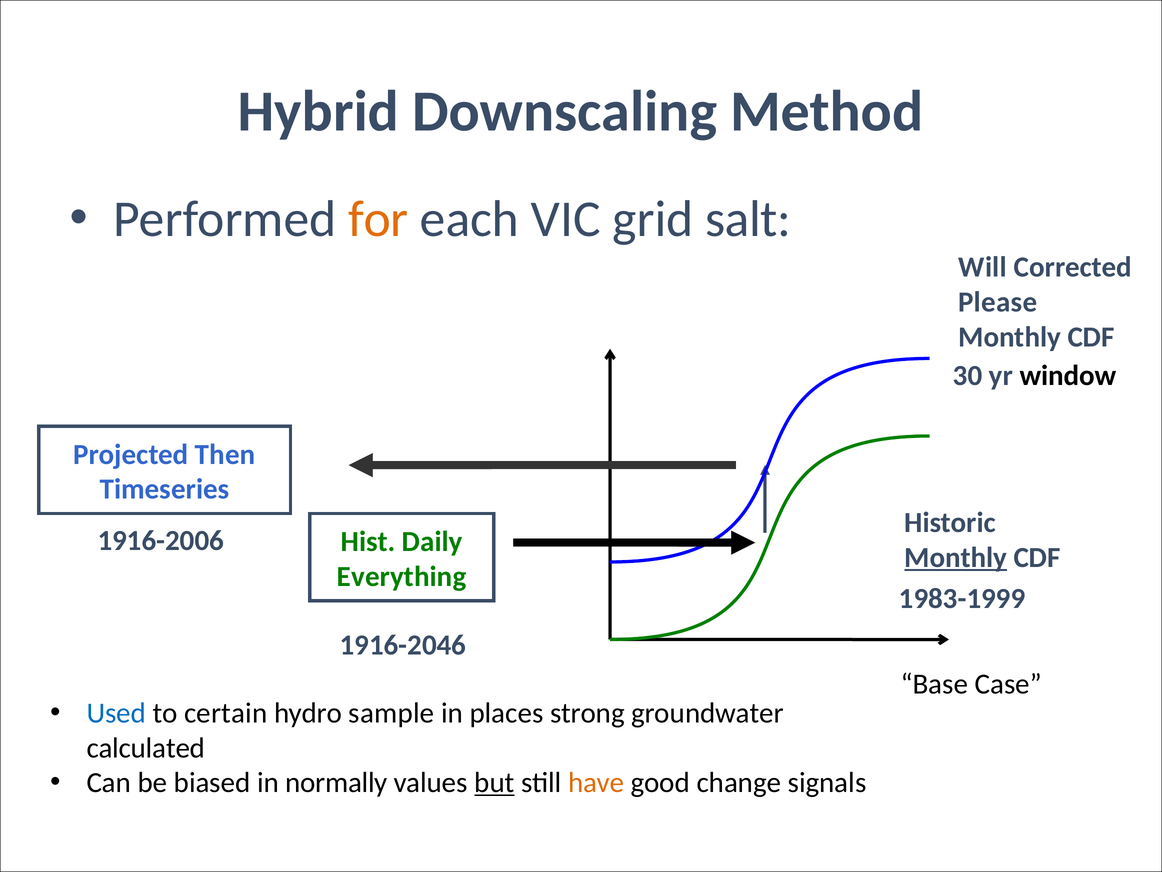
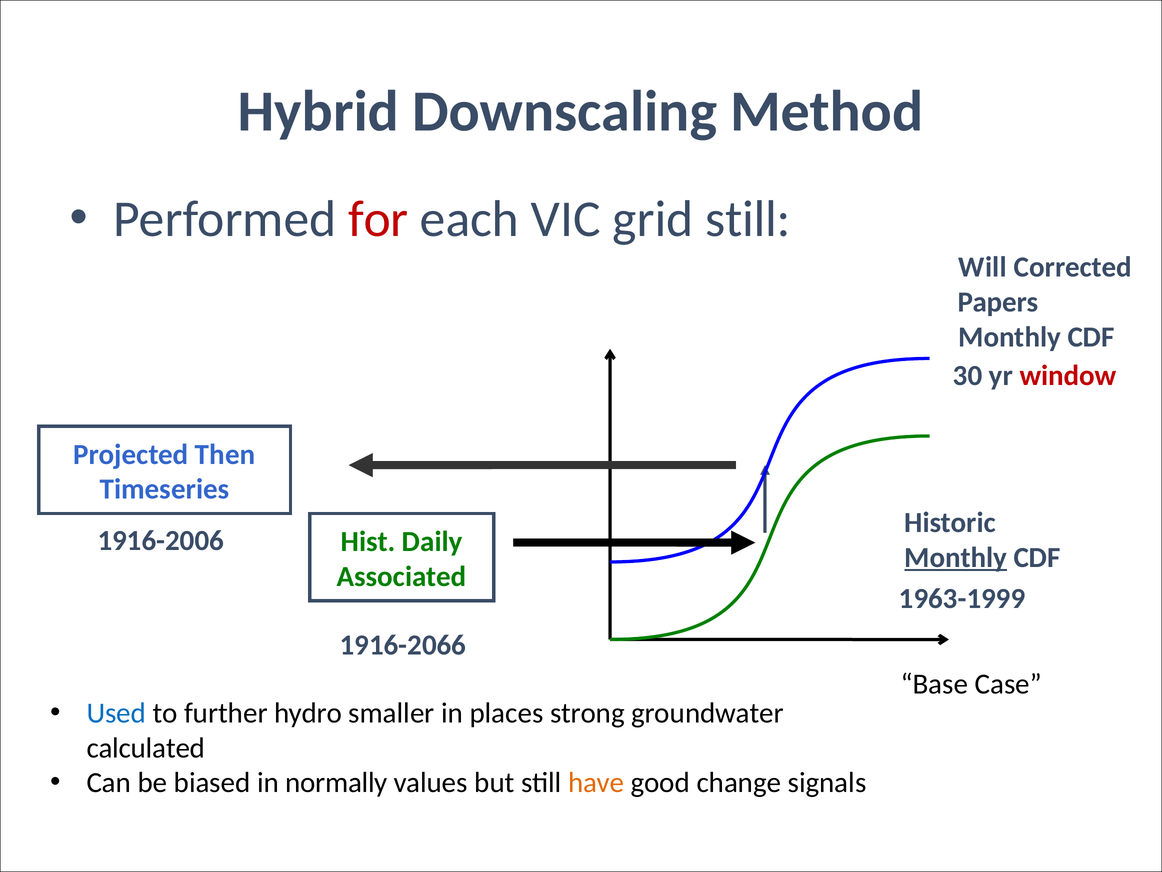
for colour: orange -> red
grid salt: salt -> still
Please: Please -> Papers
window colour: black -> red
Everything: Everything -> Associated
1983-1999: 1983-1999 -> 1963-1999
1916-2046: 1916-2046 -> 1916-2066
certain: certain -> further
sample: sample -> smaller
but underline: present -> none
